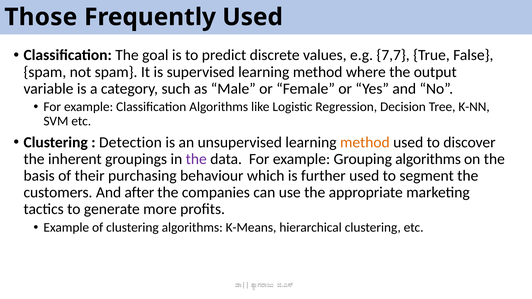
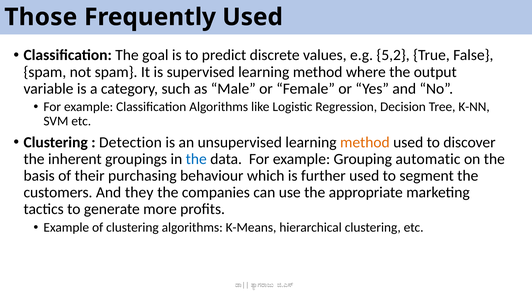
7,7: 7,7 -> 5,2
the at (196, 159) colour: purple -> blue
Grouping algorithms: algorithms -> automatic
after: after -> they
